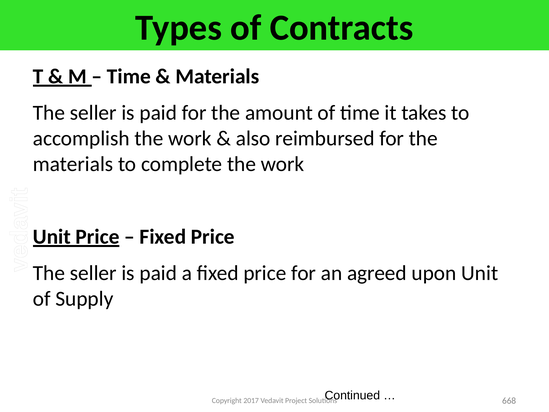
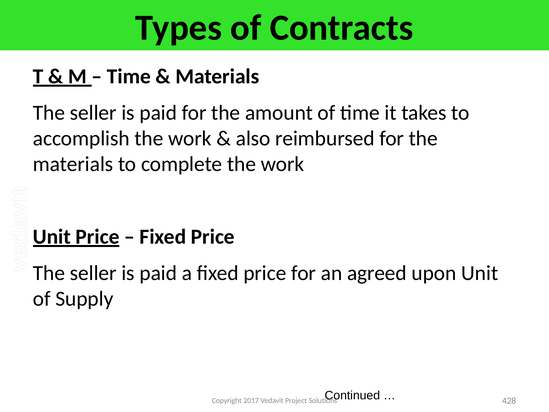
668: 668 -> 428
